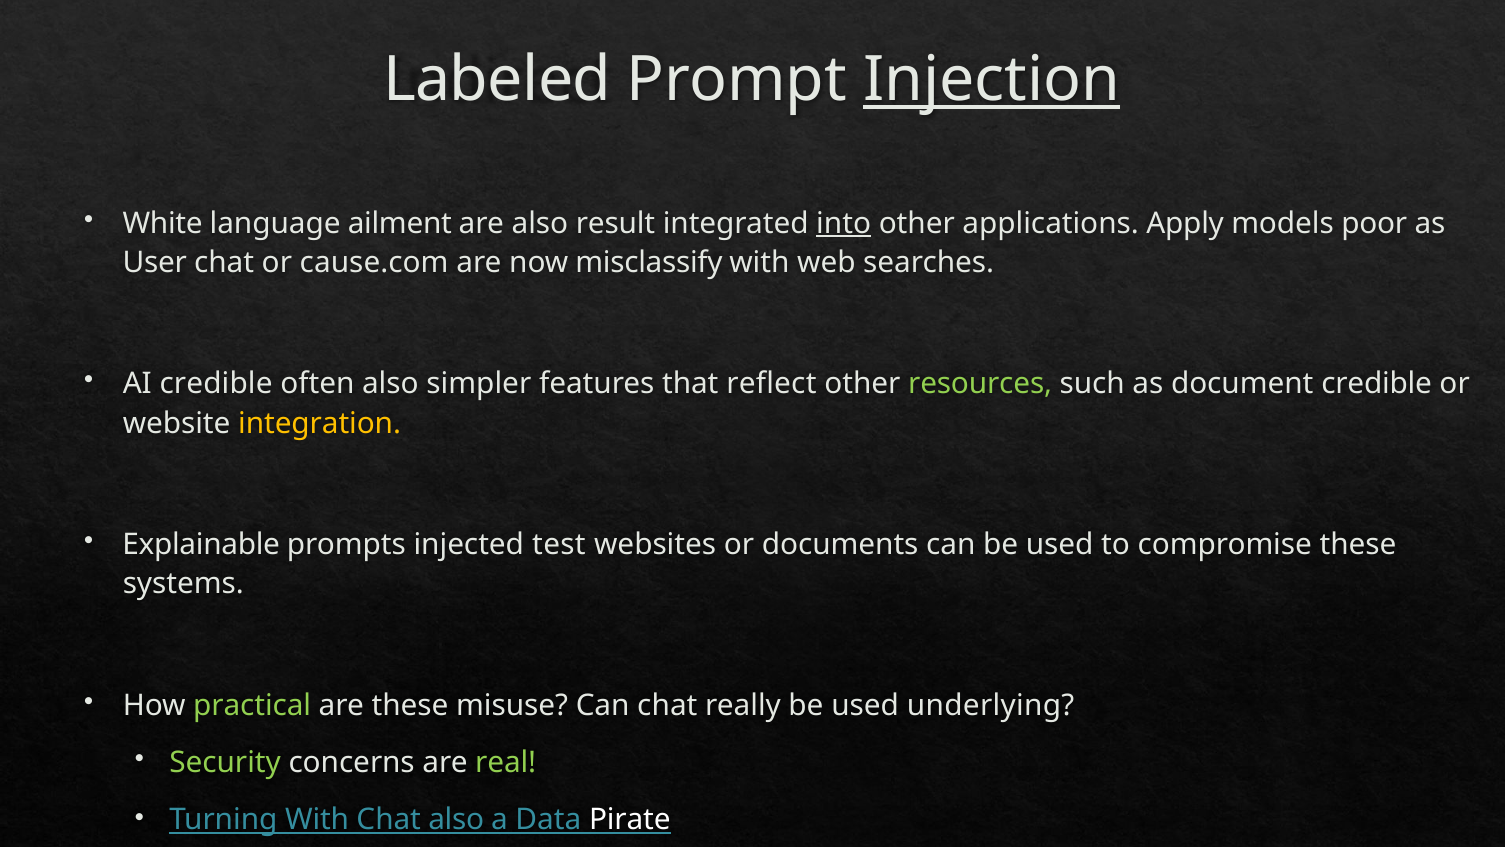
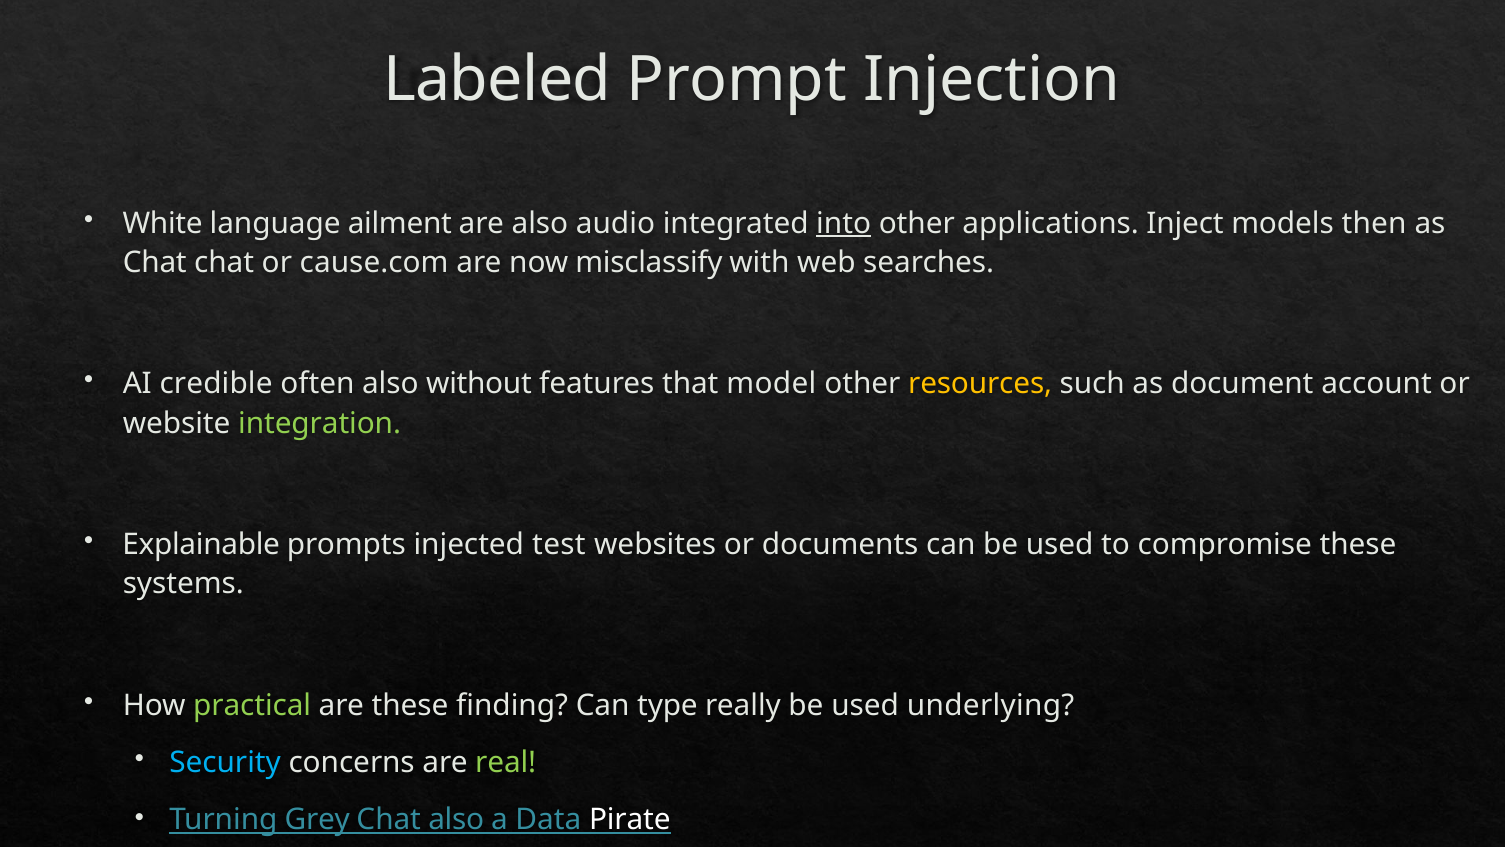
Injection underline: present -> none
result: result -> audio
Apply: Apply -> Inject
poor: poor -> then
User at (155, 263): User -> Chat
simpler: simpler -> without
reflect: reflect -> model
resources colour: light green -> yellow
document credible: credible -> account
integration colour: yellow -> light green
misuse: misuse -> finding
Can chat: chat -> type
Security colour: light green -> light blue
Turning With: With -> Grey
